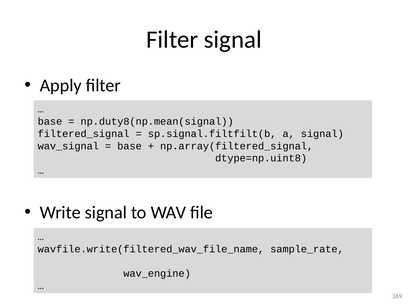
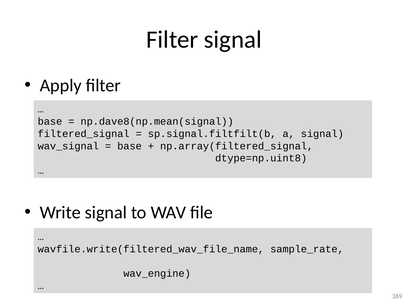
np.duty8(np.mean(signal: np.duty8(np.mean(signal -> np.dave8(np.mean(signal
